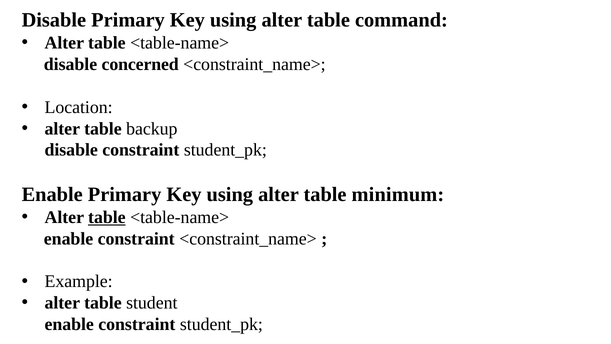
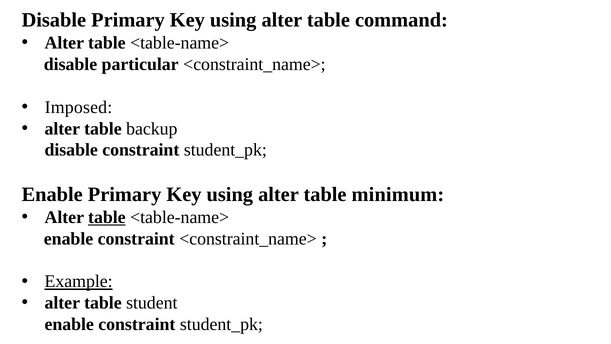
concerned: concerned -> particular
Location: Location -> Imposed
Example underline: none -> present
